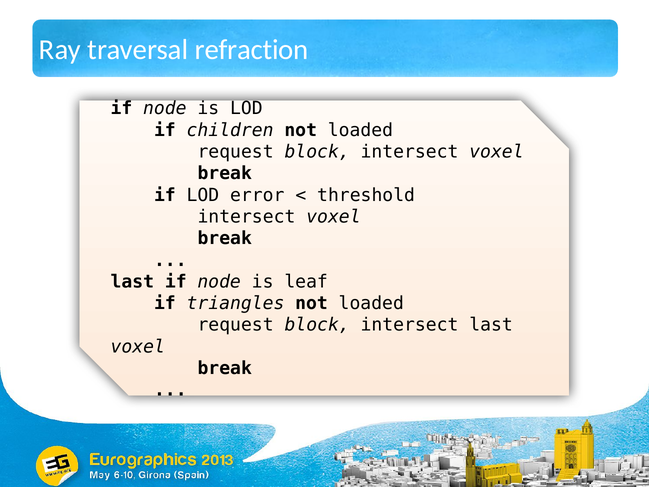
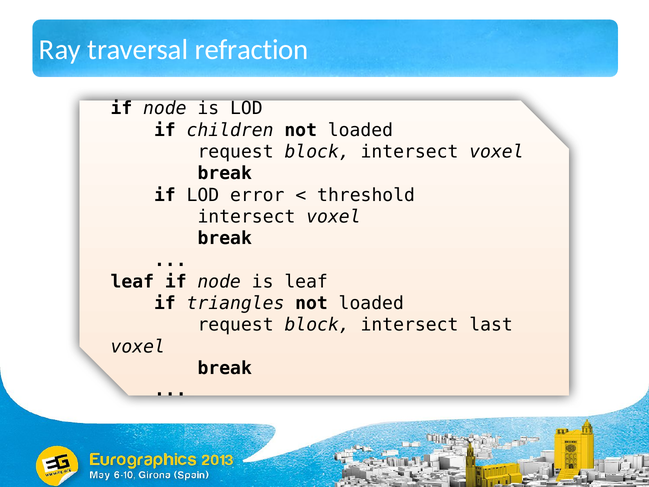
last at (132, 282): last -> leaf
